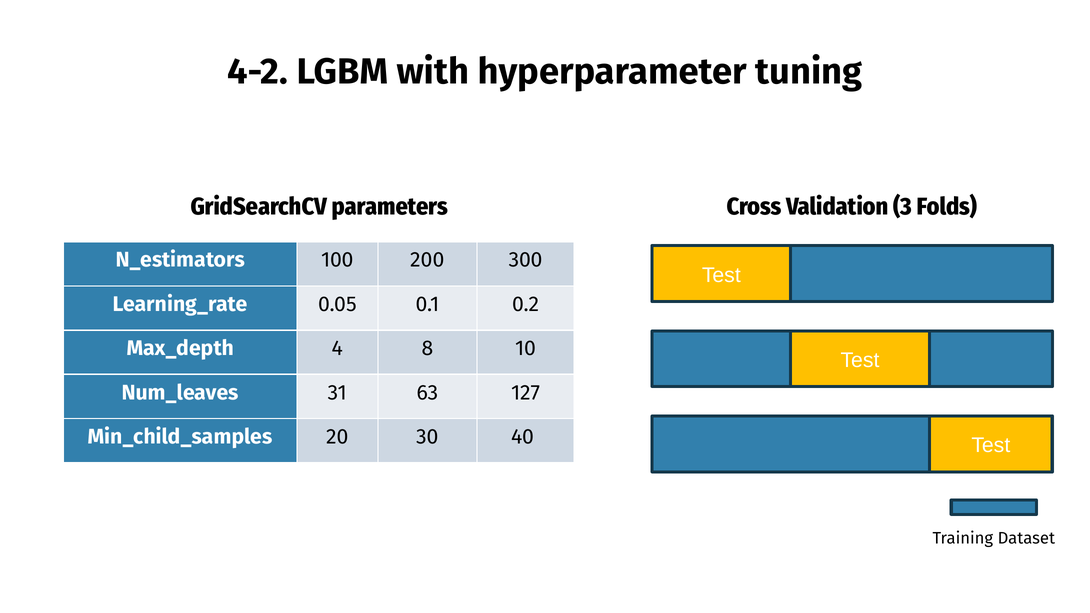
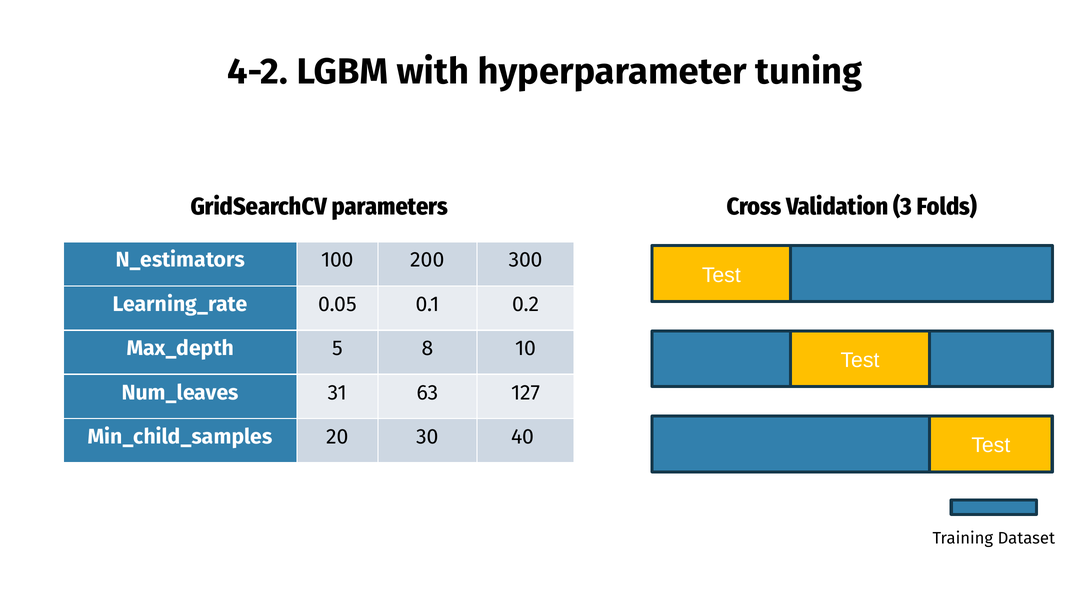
4: 4 -> 5
